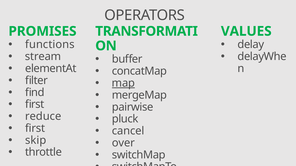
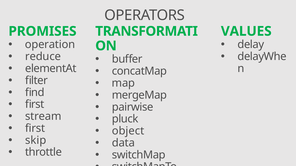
functions: functions -> operation
stream: stream -> reduce
map underline: present -> none
reduce: reduce -> stream
cancel: cancel -> object
over: over -> data
